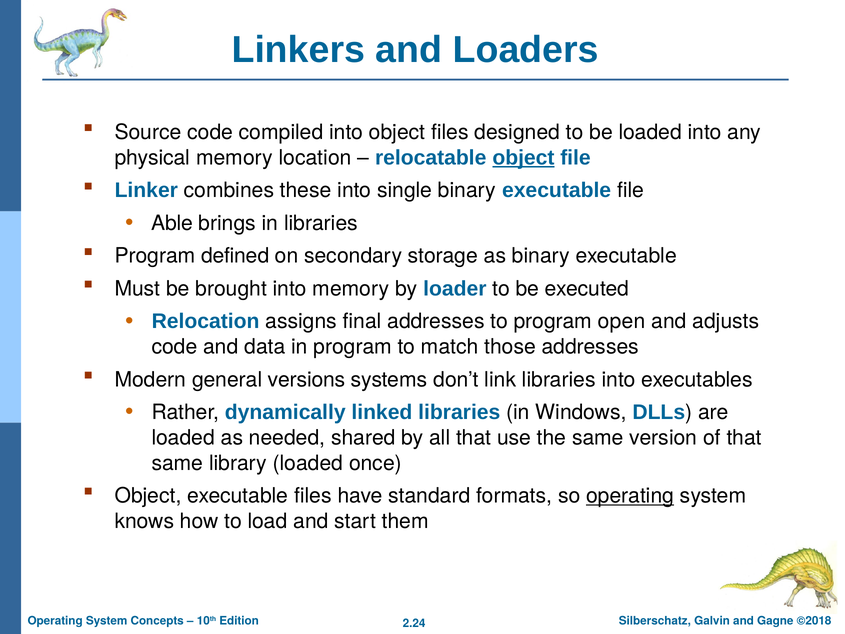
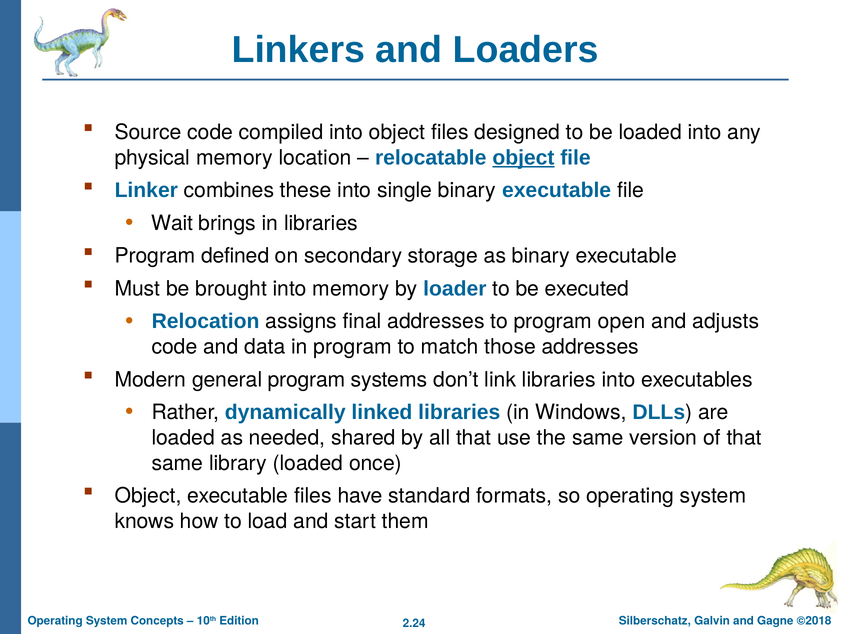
Able: Able -> Wait
general versions: versions -> program
operating at (630, 496) underline: present -> none
